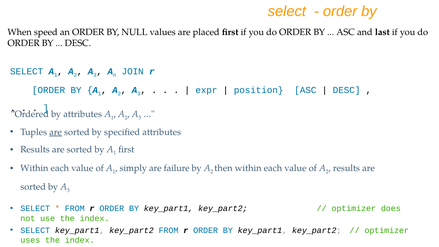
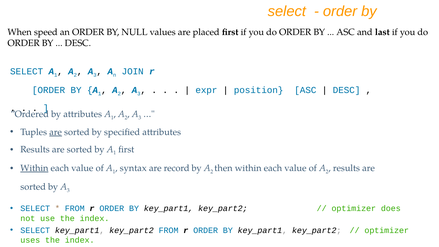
Within at (34, 168) underline: none -> present
simply: simply -> syntax
failure: failure -> record
